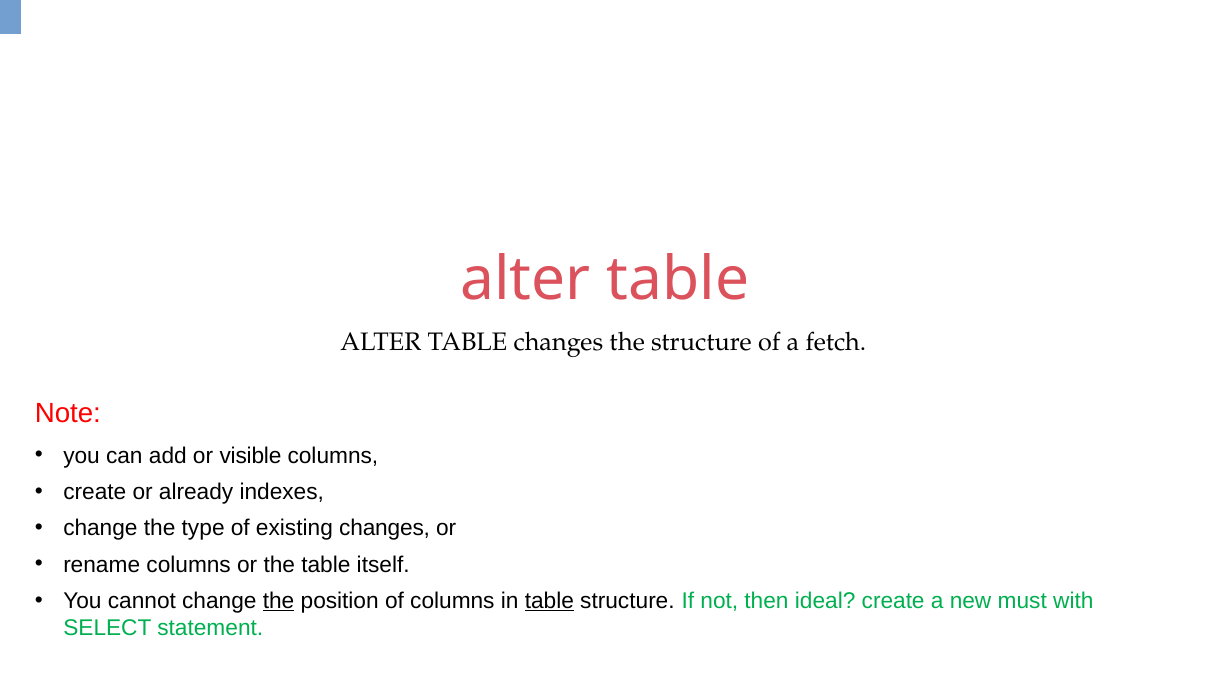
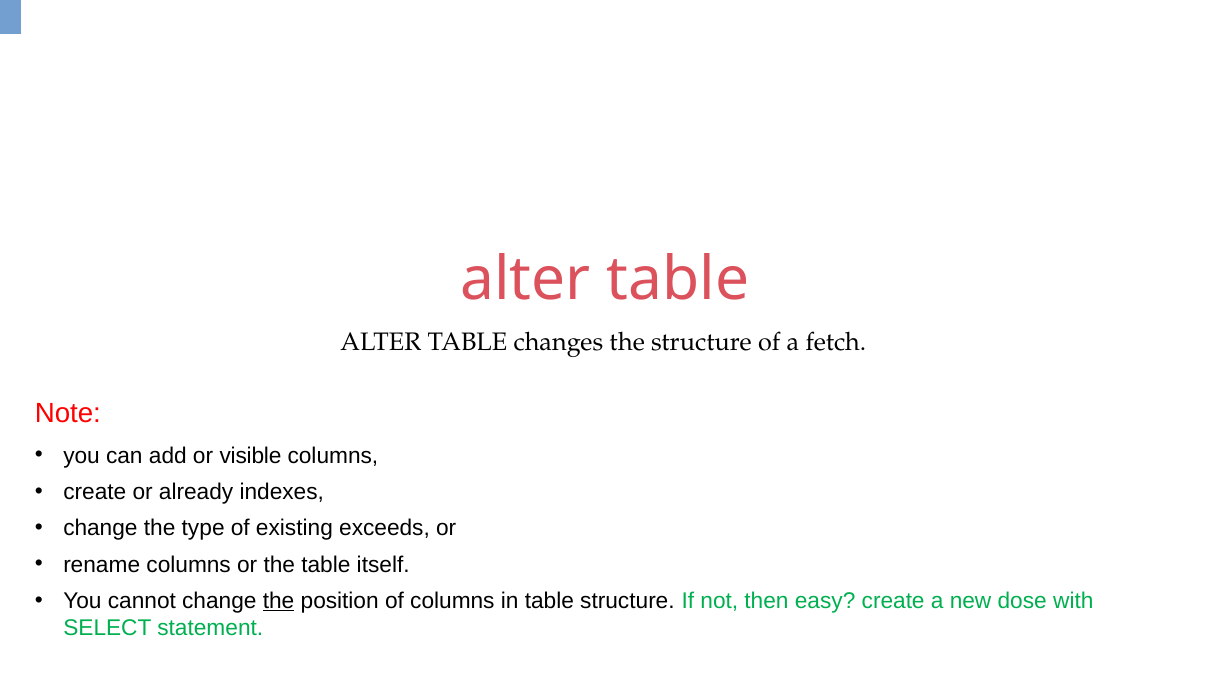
existing changes: changes -> exceeds
table at (549, 601) underline: present -> none
ideal: ideal -> easy
must: must -> dose
